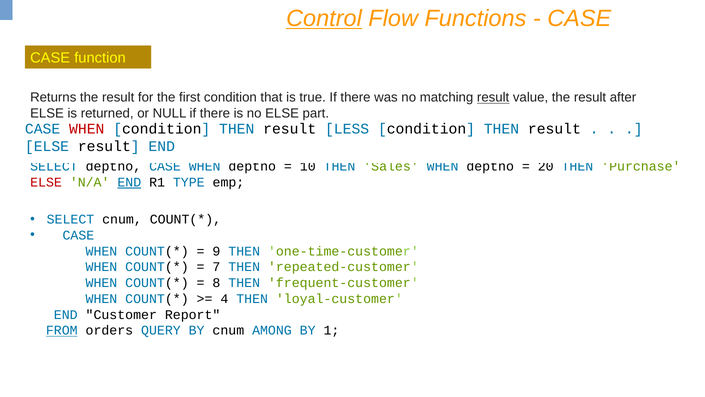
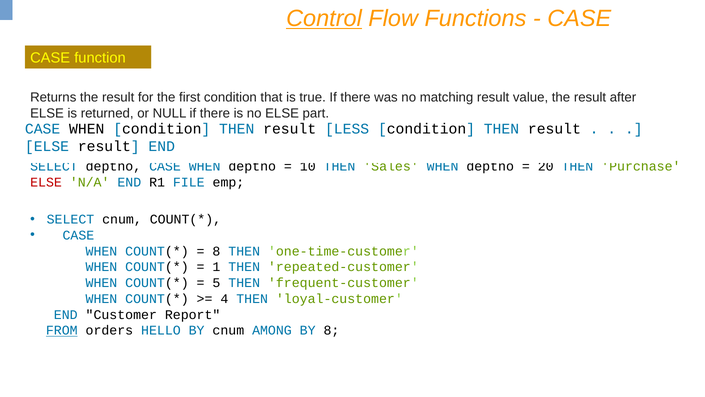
result at (493, 97) underline: present -> none
WHEN at (87, 129) colour: red -> black
END at (129, 182) underline: present -> none
TYPE: TYPE -> FILE
9 at (216, 251): 9 -> 8
7: 7 -> 1
8: 8 -> 5
QUERY: QUERY -> HELLO
BY 1: 1 -> 8
